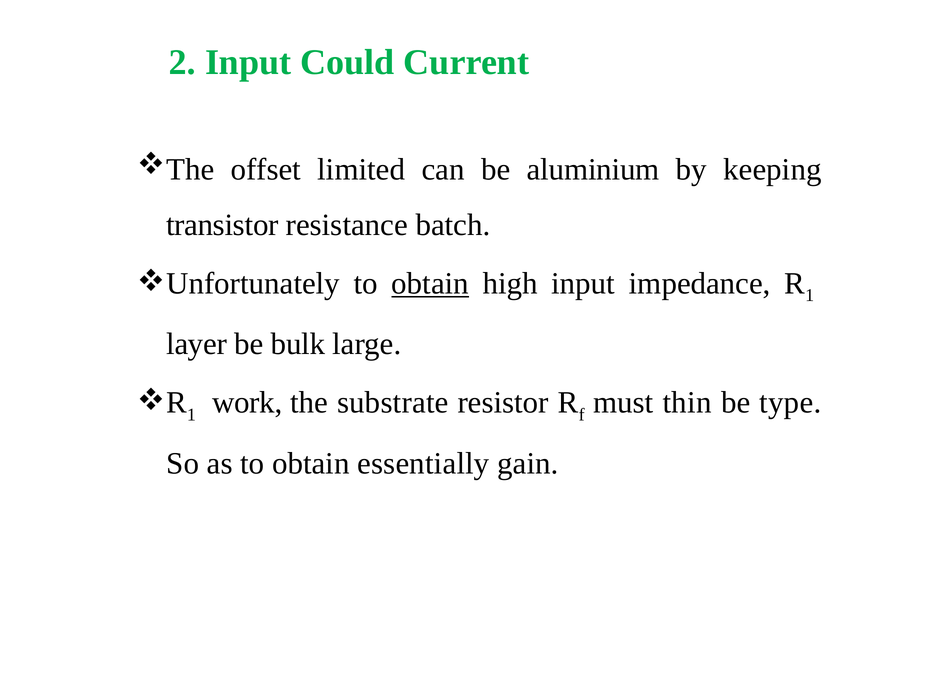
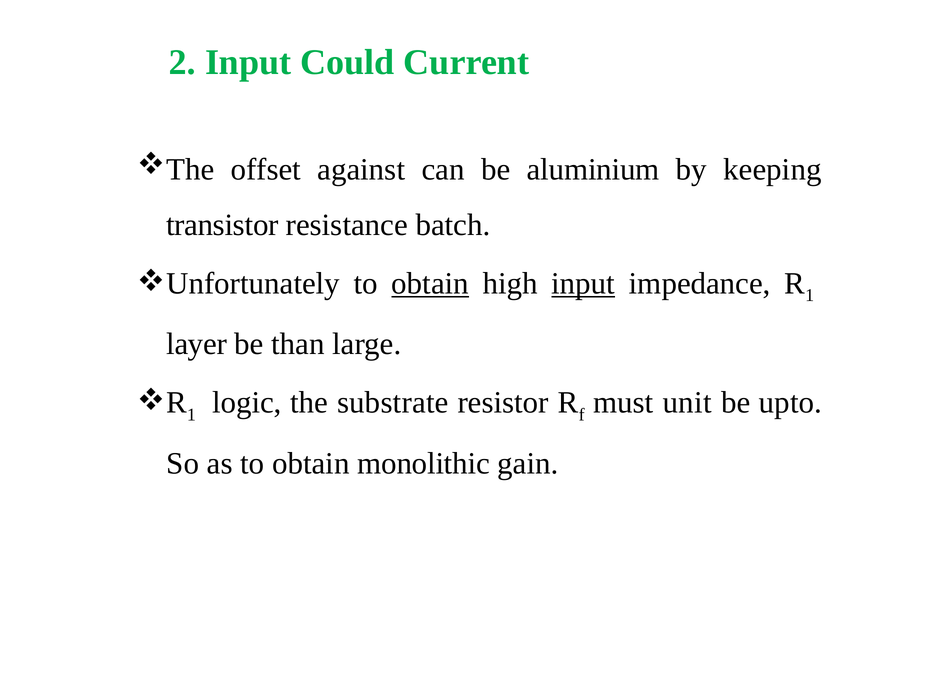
limited: limited -> against
input at (583, 284) underline: none -> present
bulk: bulk -> than
work: work -> logic
thin: thin -> unit
type: type -> upto
essentially: essentially -> monolithic
